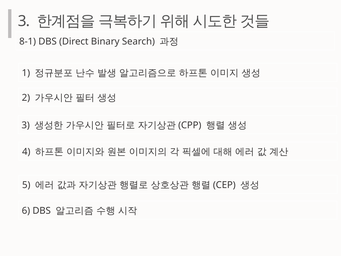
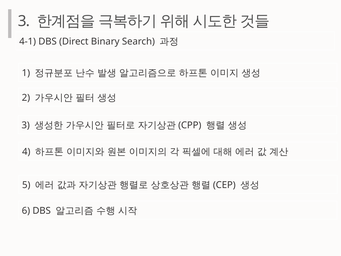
8-1: 8-1 -> 4-1
